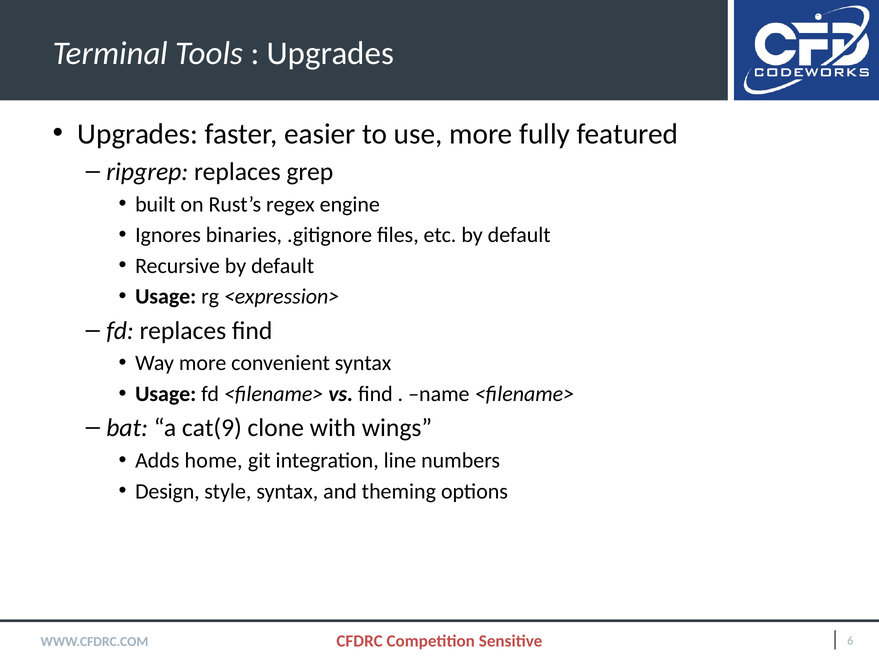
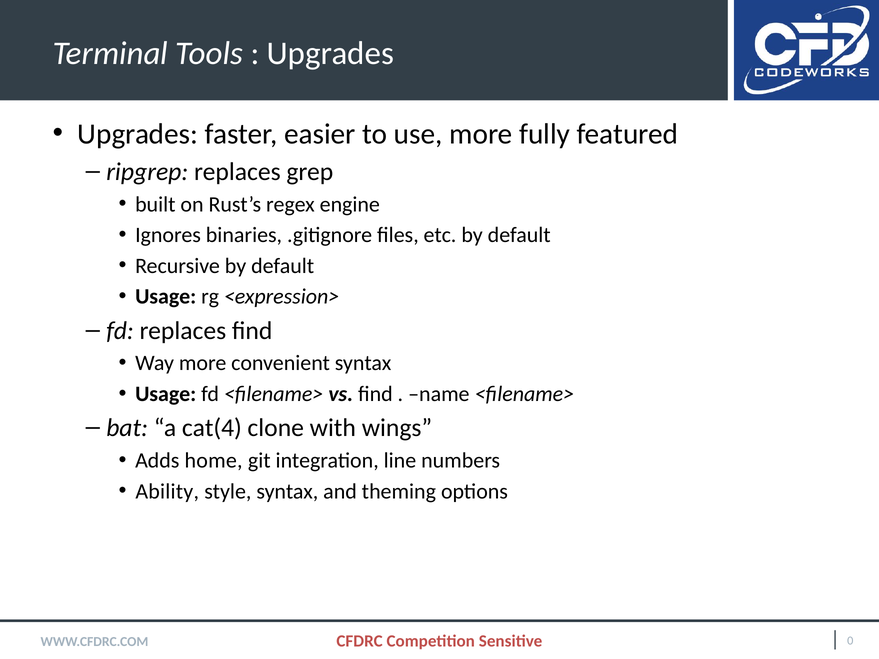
cat(9: cat(9 -> cat(4
Design: Design -> Ability
6: 6 -> 0
